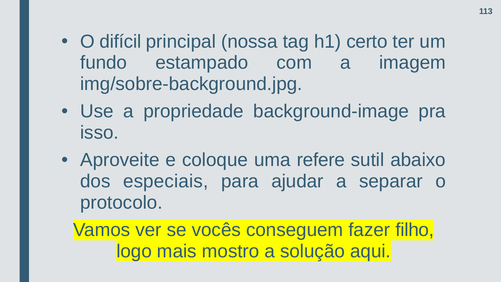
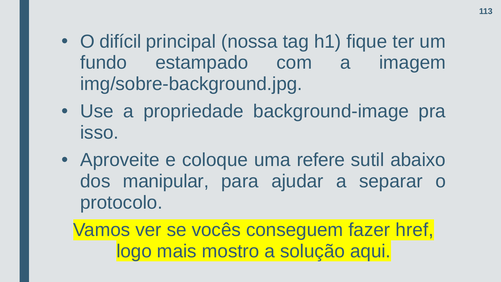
certo: certo -> fique
especiais: especiais -> manipular
filho: filho -> href
